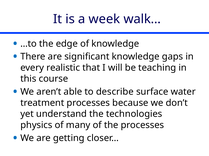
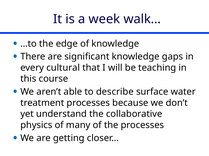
realistic: realistic -> cultural
technologies: technologies -> collaborative
